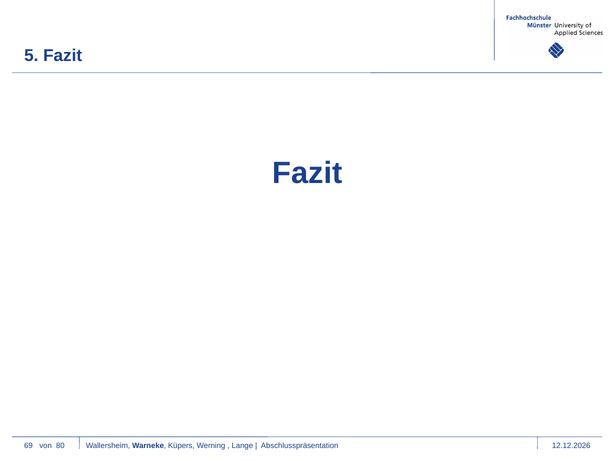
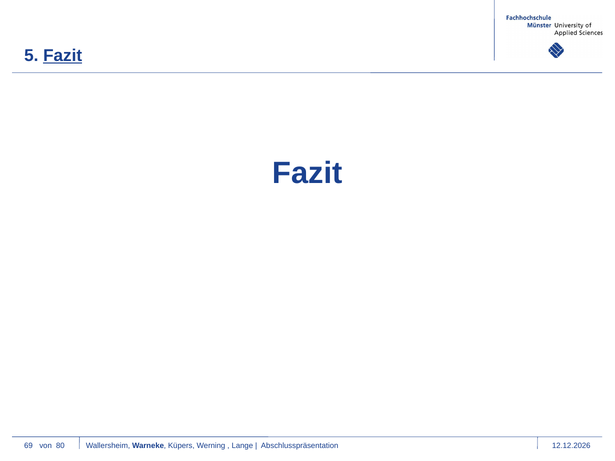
Fazit at (63, 56) underline: none -> present
